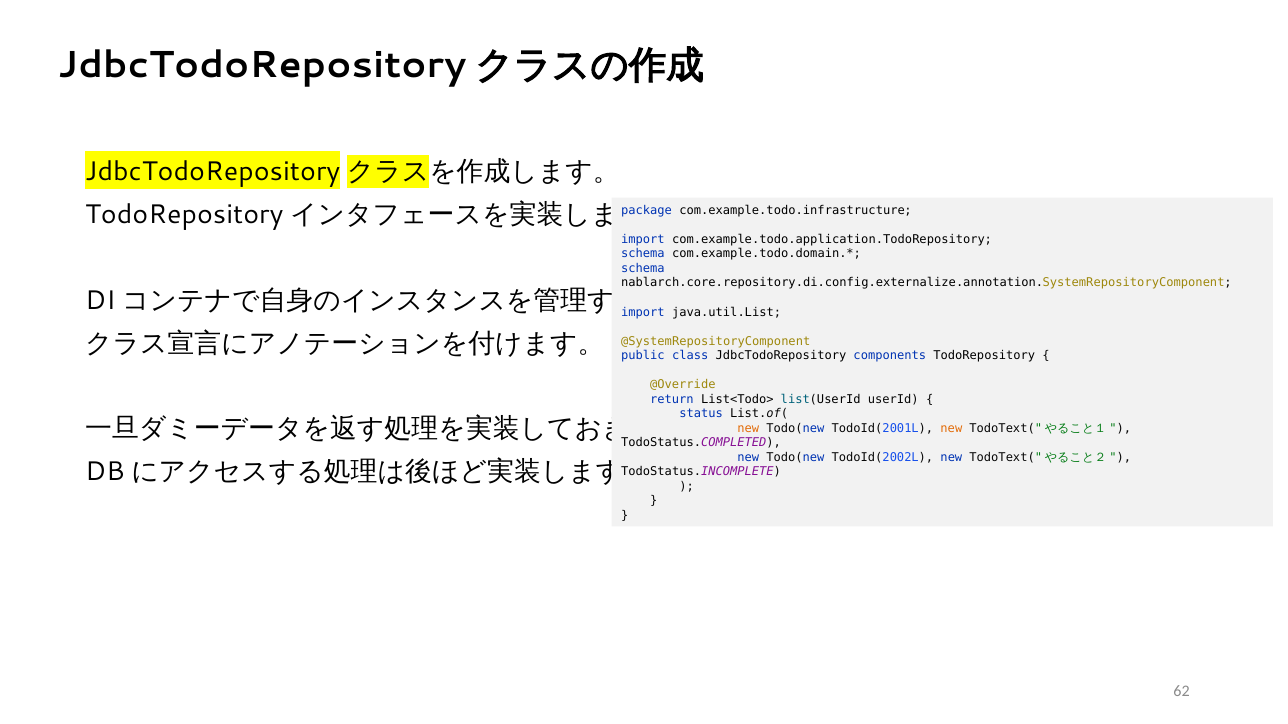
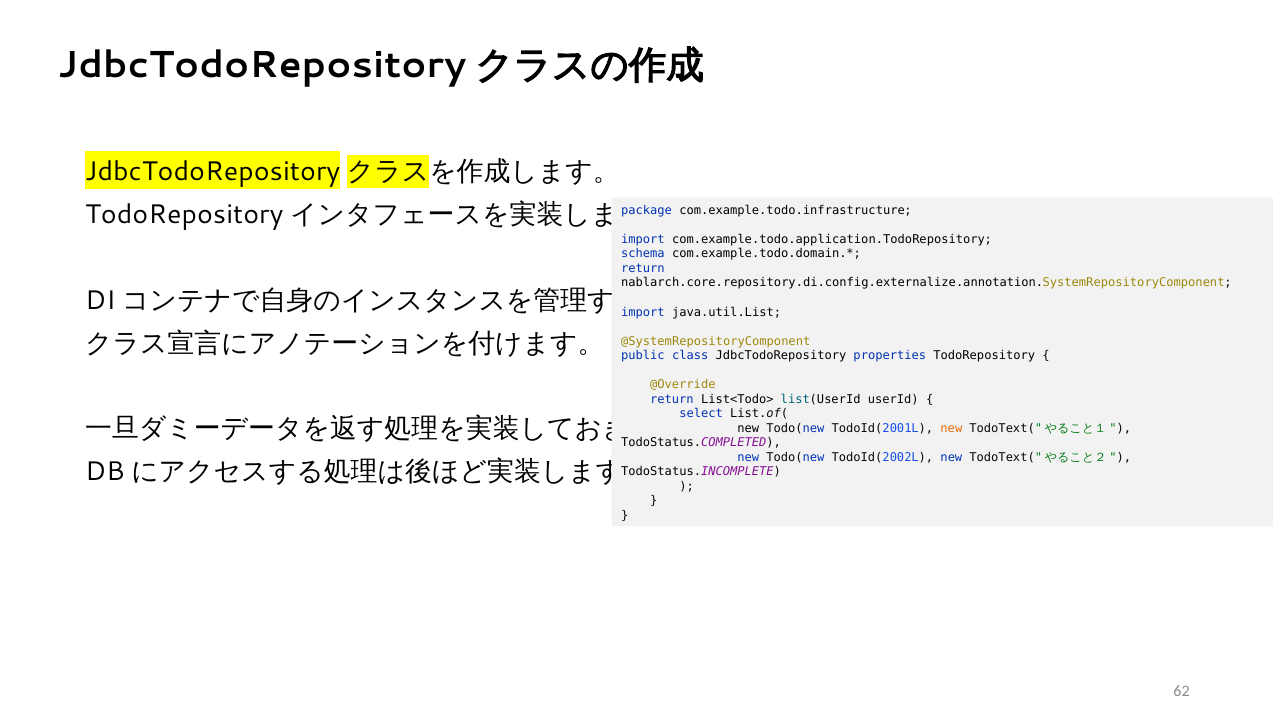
schema at (643, 269): schema -> return
components: components -> properties
status: status -> select
new at (748, 428) colour: orange -> black
